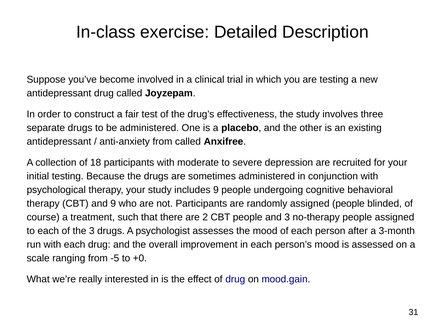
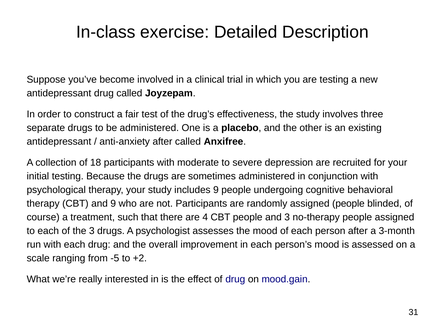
anti-anxiety from: from -> after
2: 2 -> 4
+0: +0 -> +2
